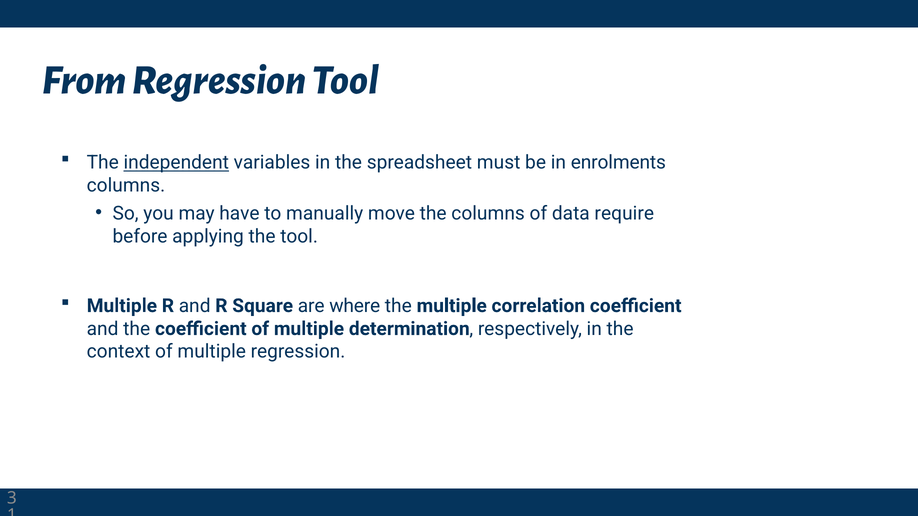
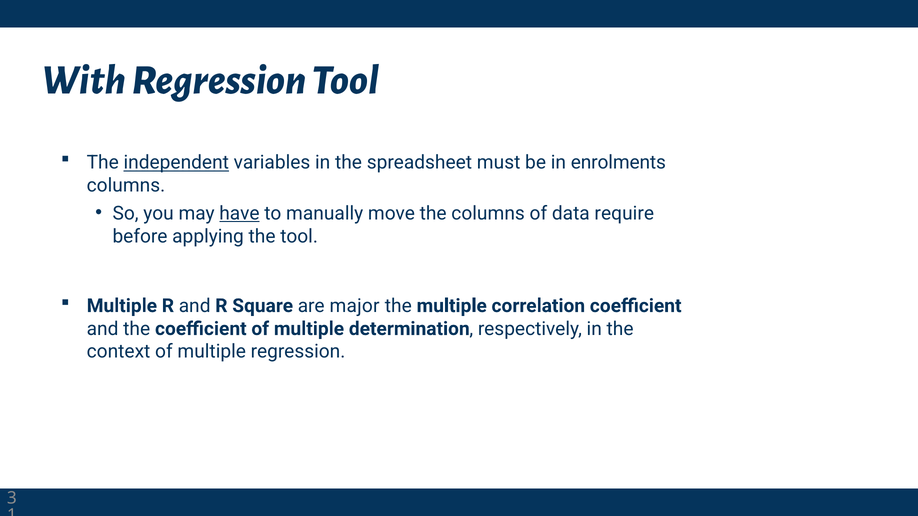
From: From -> With
have underline: none -> present
where: where -> major
